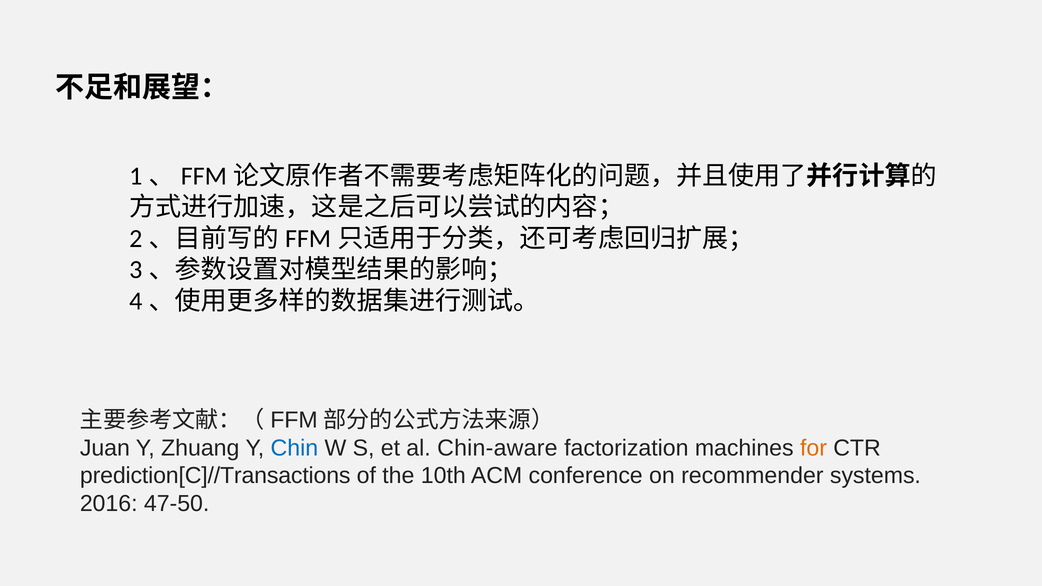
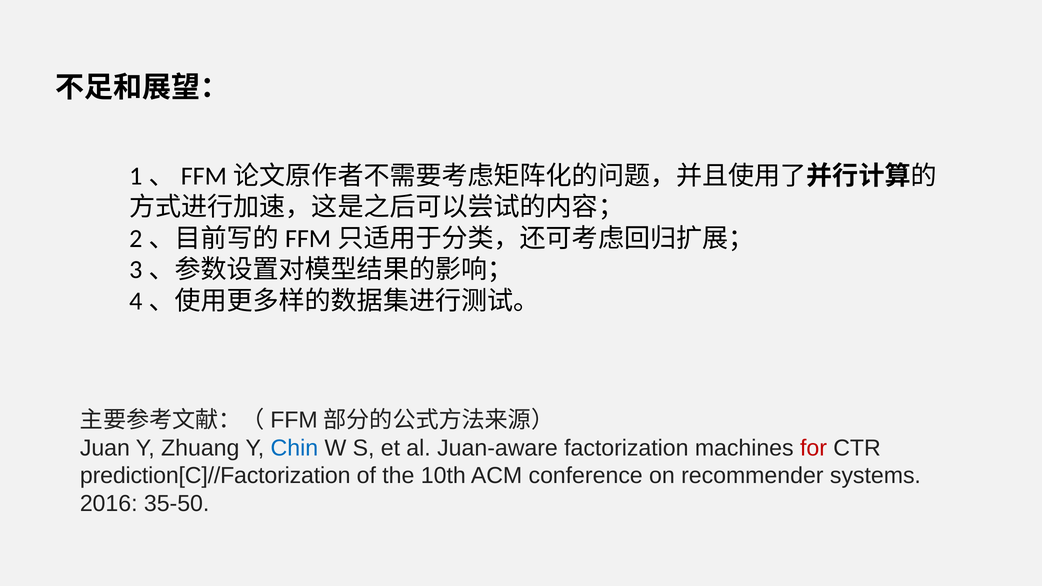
Chin-aware: Chin-aware -> Juan-aware
for colour: orange -> red
prediction[C]//Transactions: prediction[C]//Transactions -> prediction[C]//Factorization
47-50: 47-50 -> 35-50
